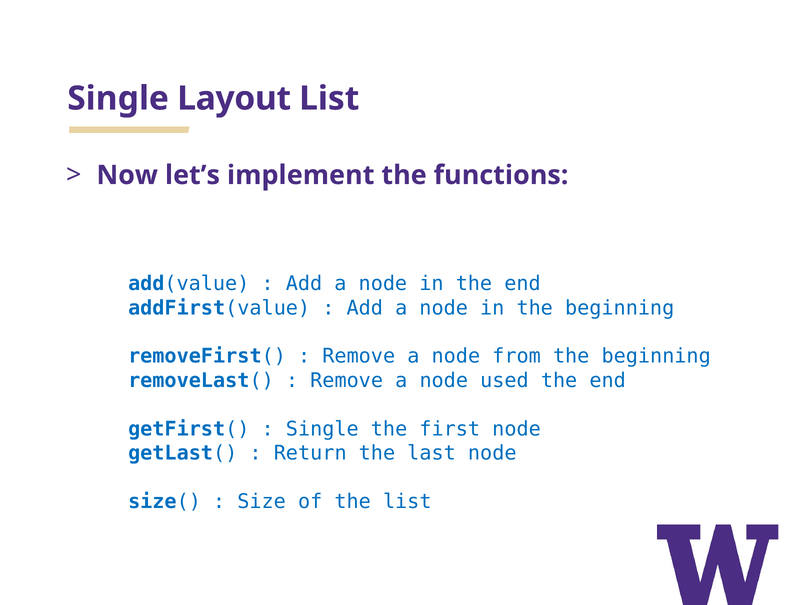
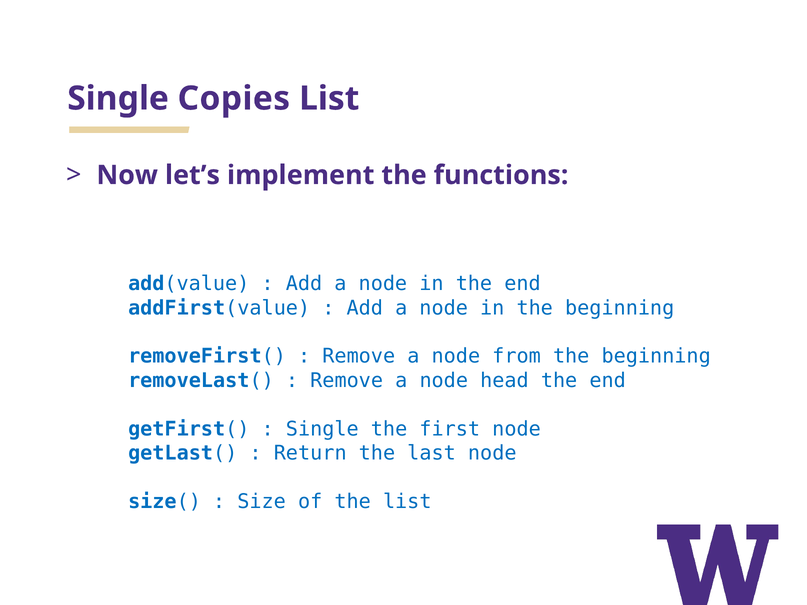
Layout: Layout -> Copies
used: used -> head
